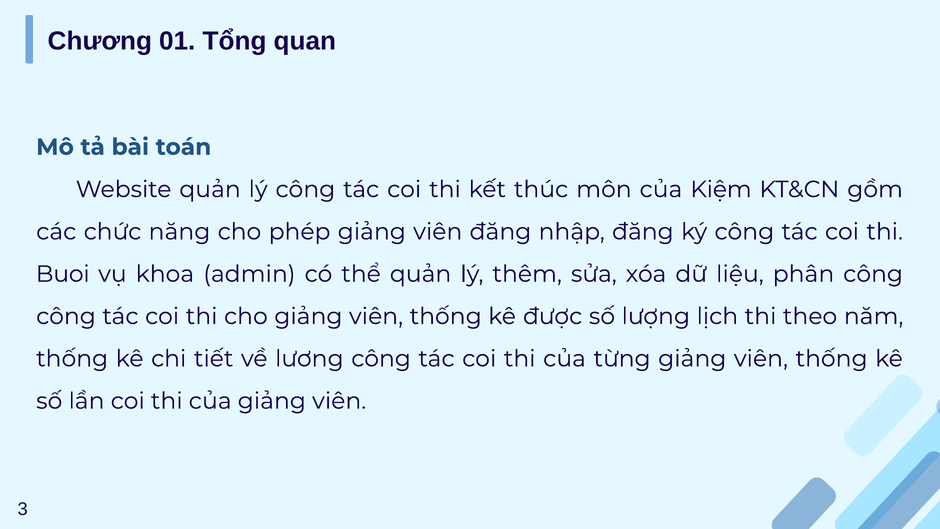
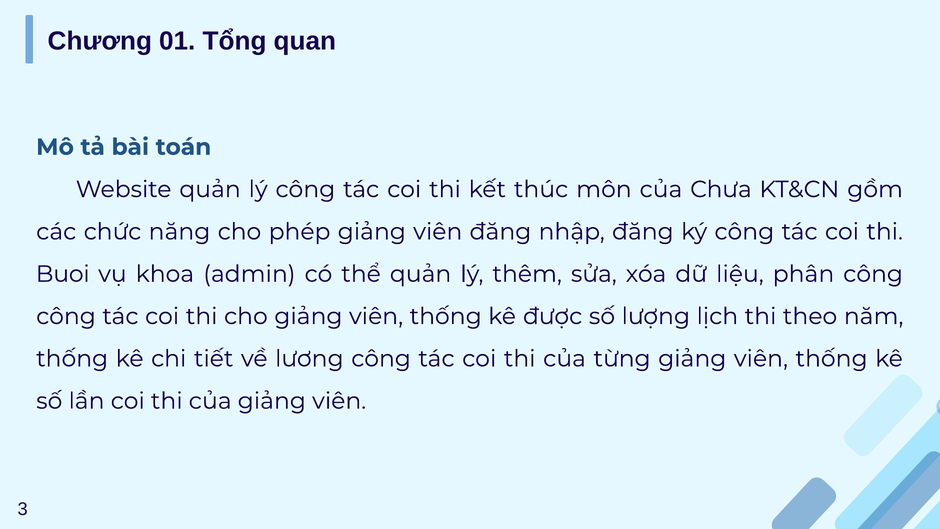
Kiệm: Kiệm -> Chưa
